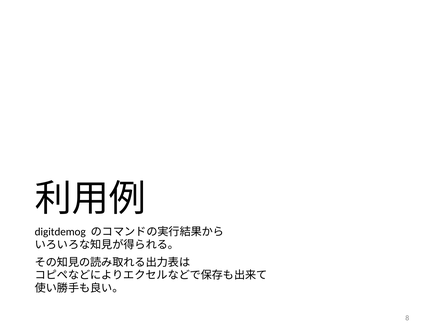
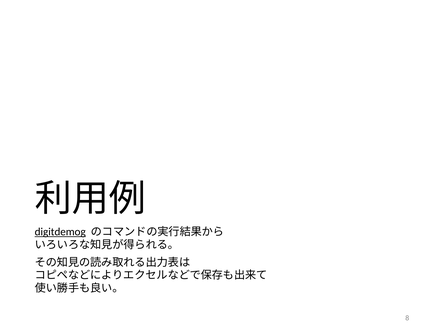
digitdemog underline: none -> present
